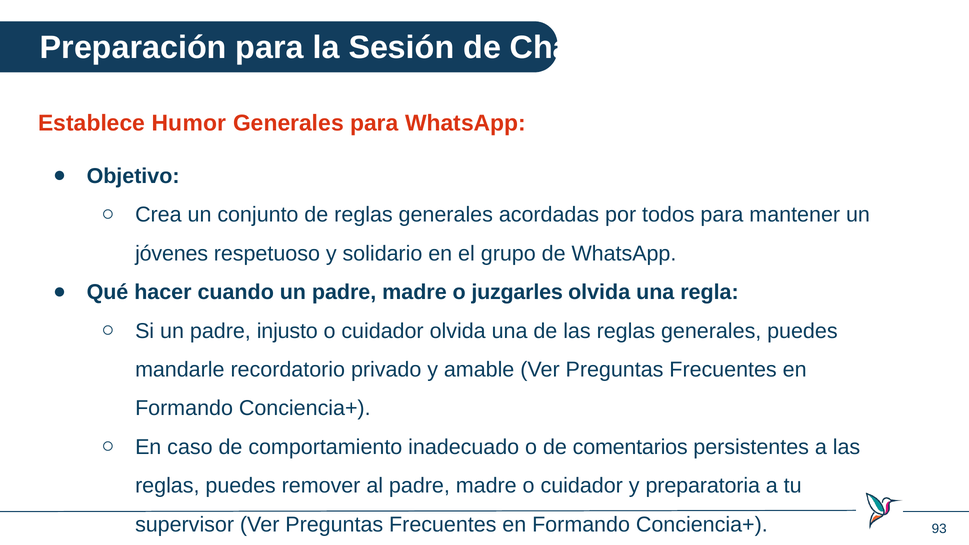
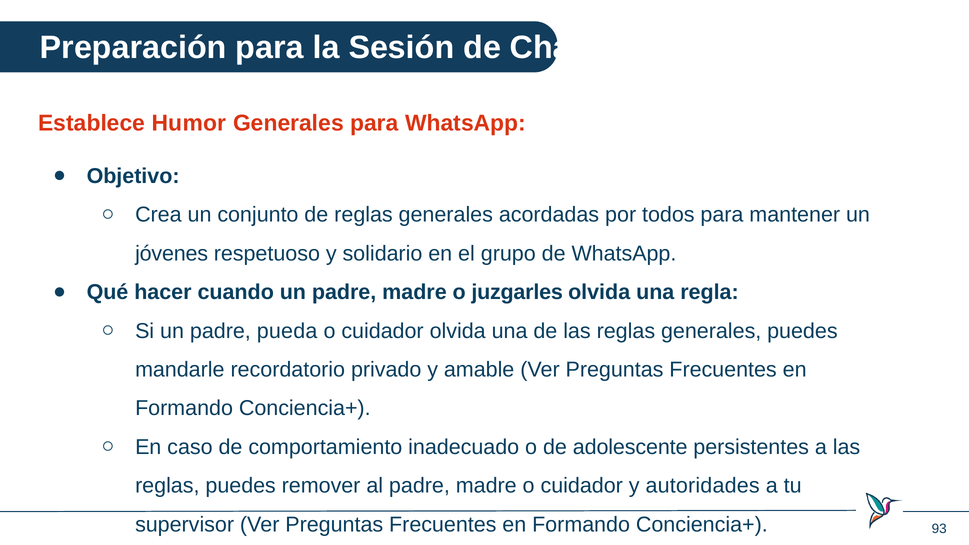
injusto: injusto -> pueda
comentarios: comentarios -> adolescente
preparatoria: preparatoria -> autoridades
